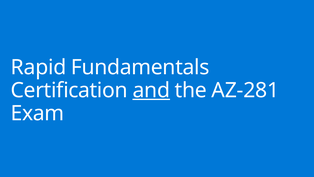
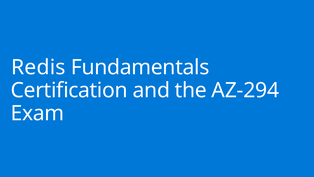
Rapid: Rapid -> Redis
and underline: present -> none
AZ-281: AZ-281 -> AZ-294
